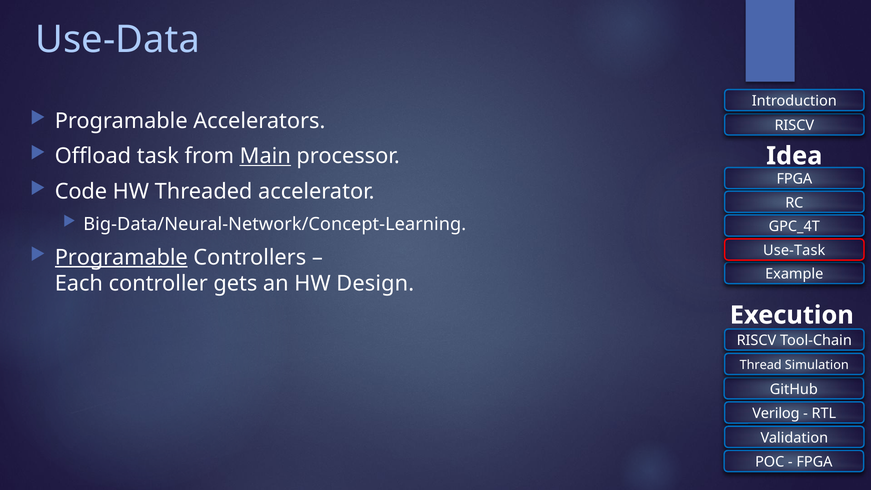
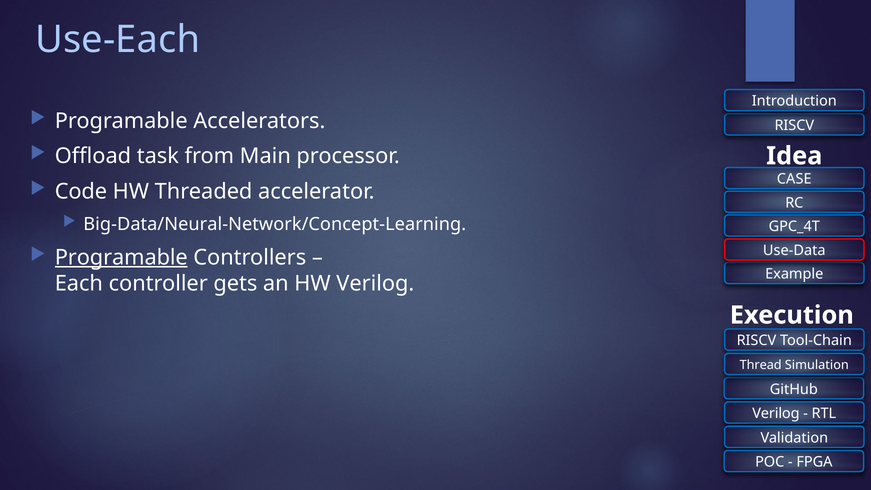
Use-Data: Use-Data -> Use-Each
Main underline: present -> none
FPGA at (794, 179): FPGA -> CASE
Use-Task: Use-Task -> Use-Data
HW Design: Design -> Verilog
